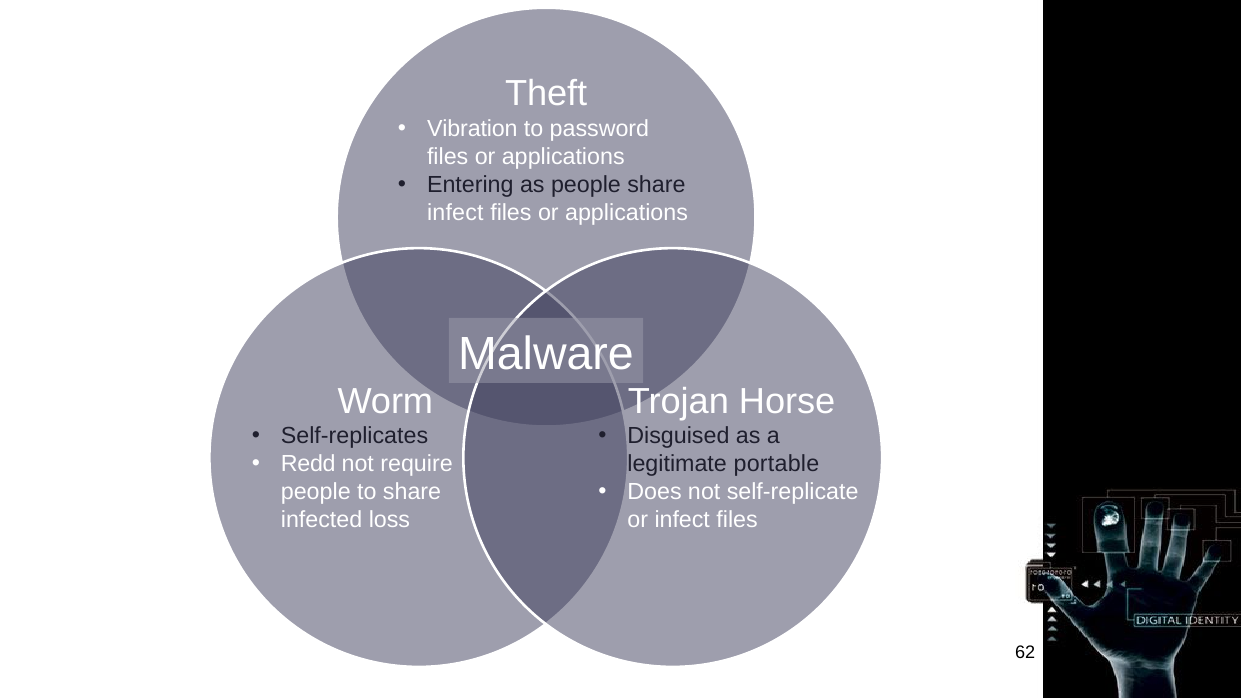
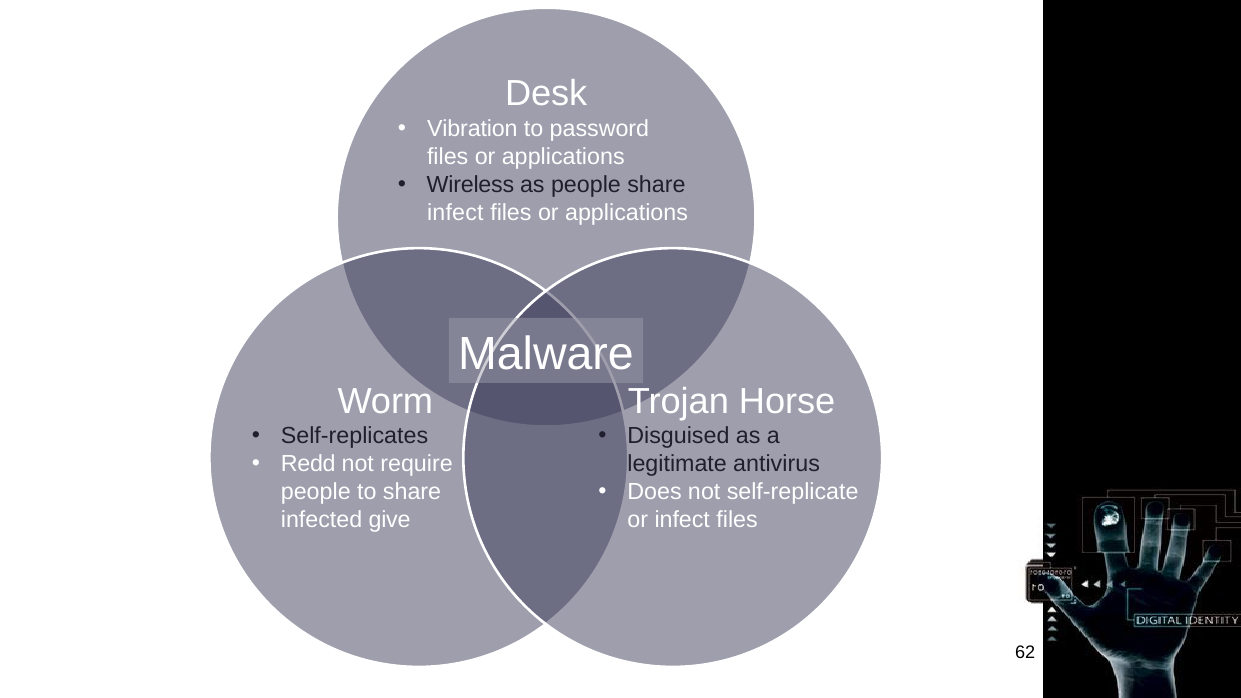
Theft: Theft -> Desk
Entering: Entering -> Wireless
portable: portable -> antivirus
loss: loss -> give
